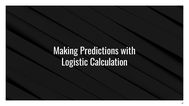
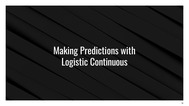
Calculation: Calculation -> Continuous
